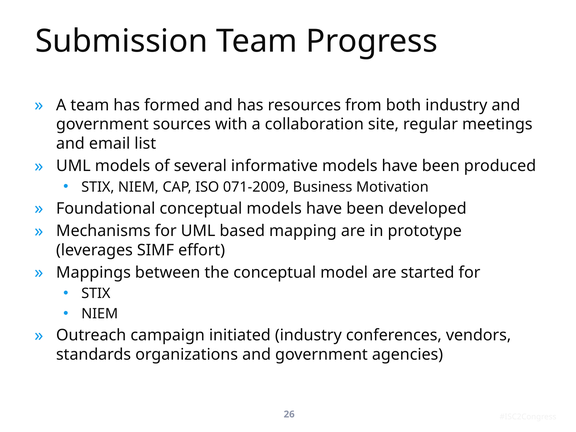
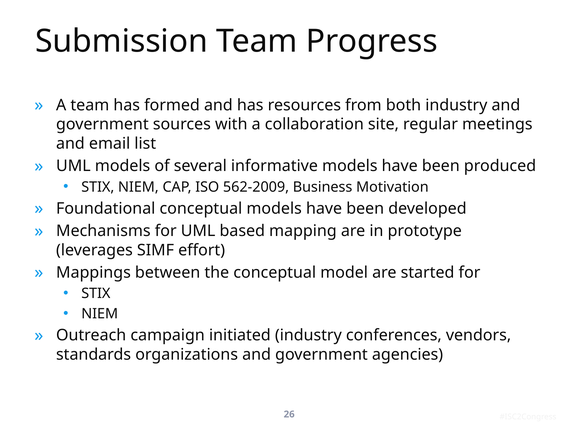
071-2009: 071-2009 -> 562-2009
